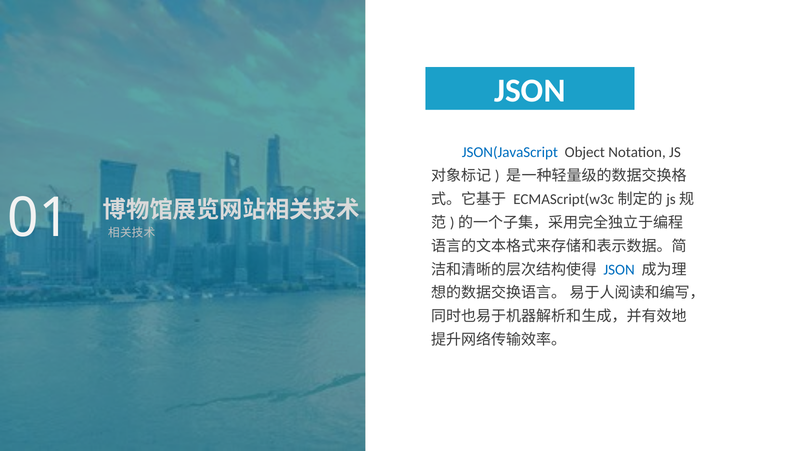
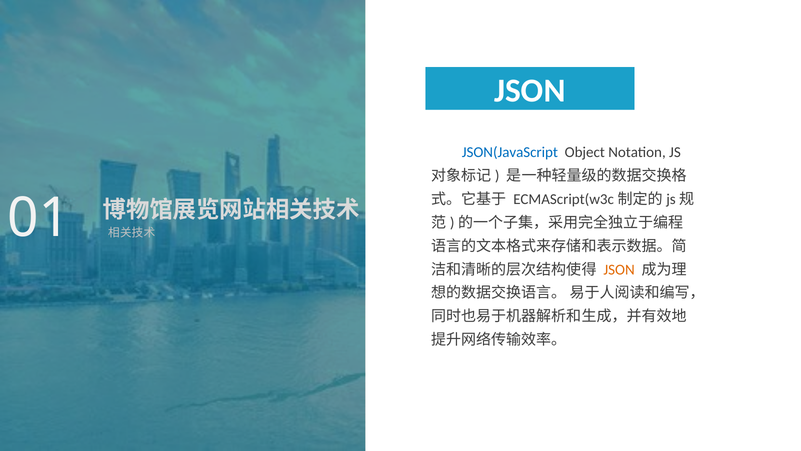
JSON at (619, 269) colour: blue -> orange
